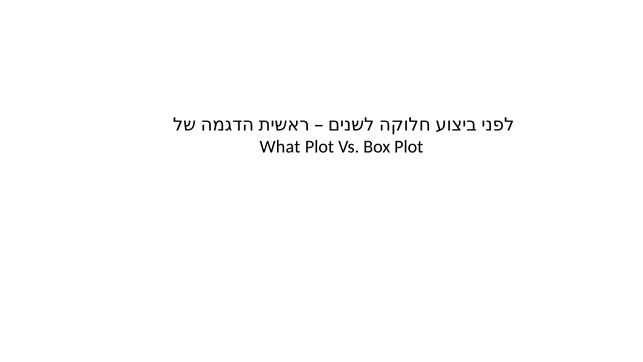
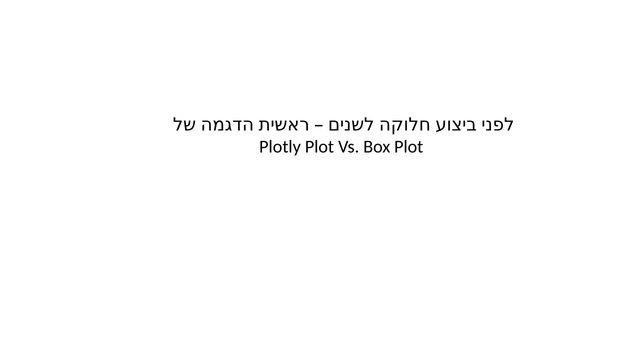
What: What -> Plotly
